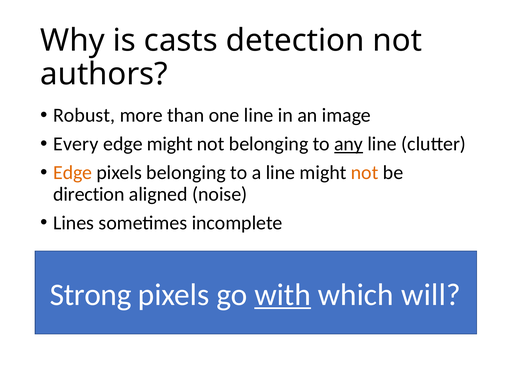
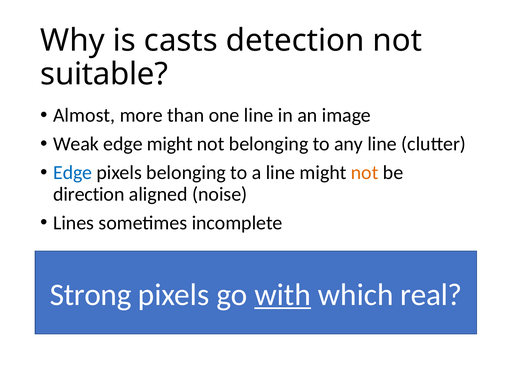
authors: authors -> suitable
Robust: Robust -> Almost
Every: Every -> Weak
any underline: present -> none
Edge at (73, 173) colour: orange -> blue
will: will -> real
